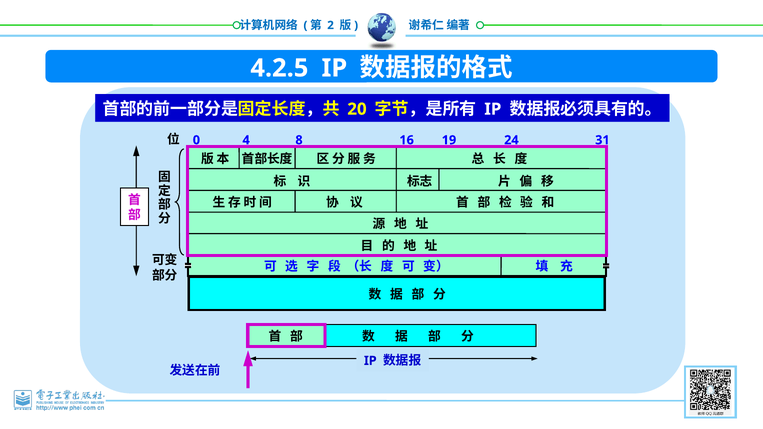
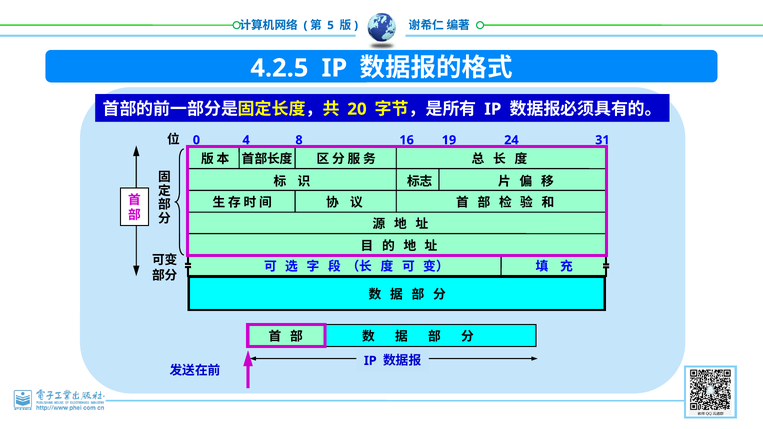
2: 2 -> 5
